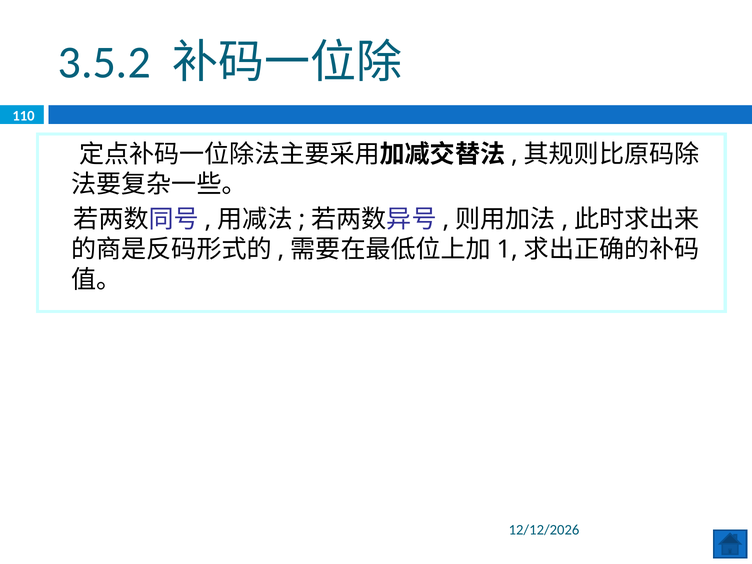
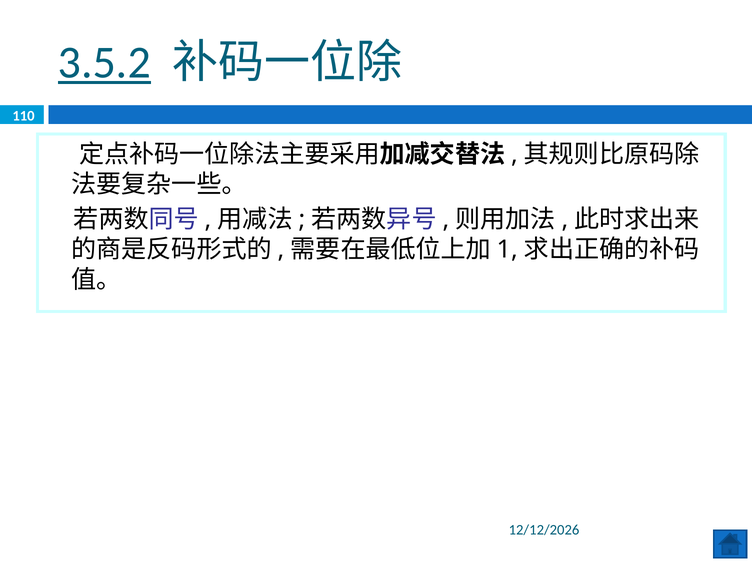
3.5.2 underline: none -> present
